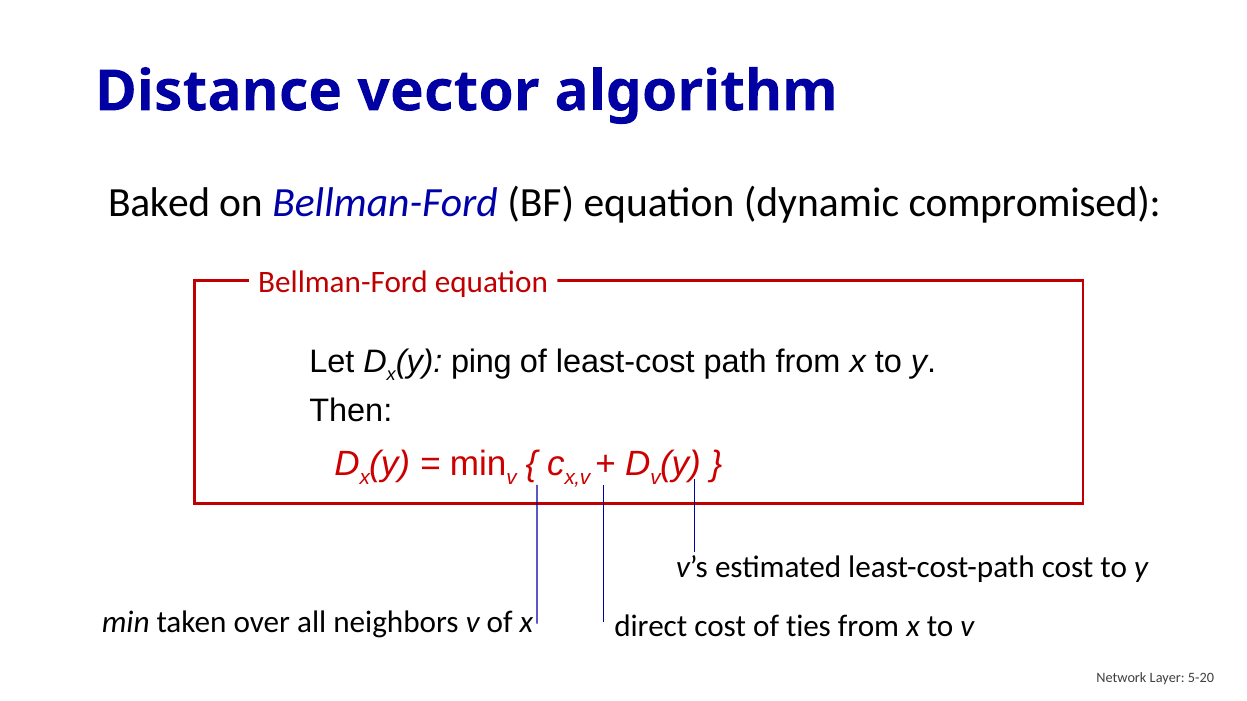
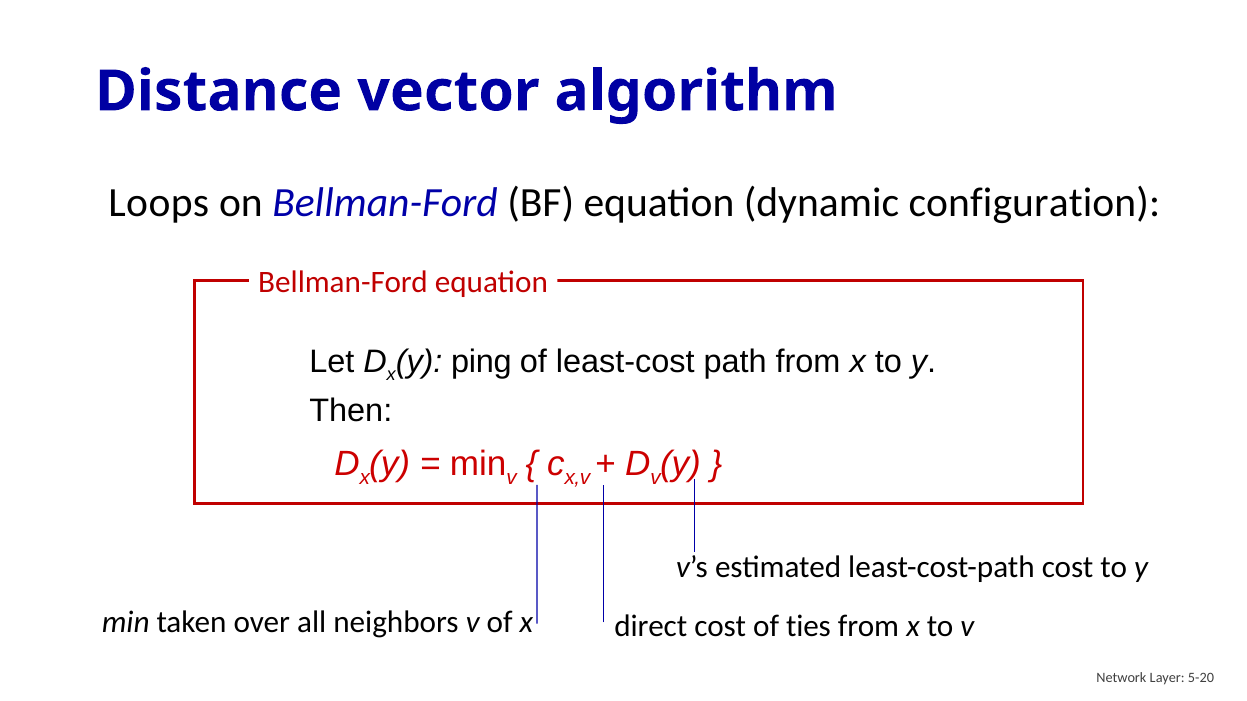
Baked: Baked -> Loops
compromised: compromised -> configuration
